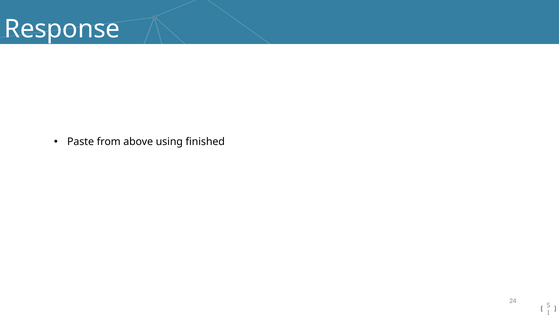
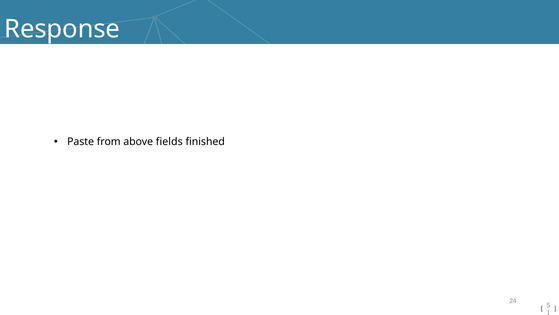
using: using -> fields
